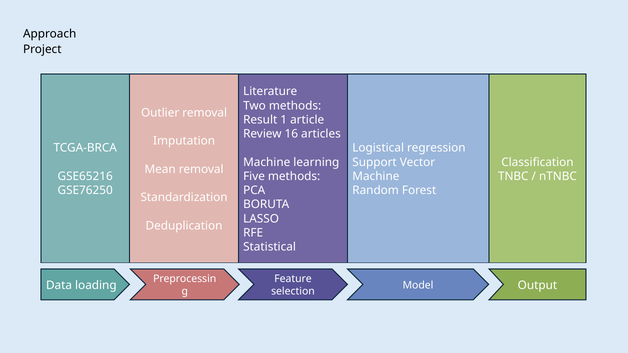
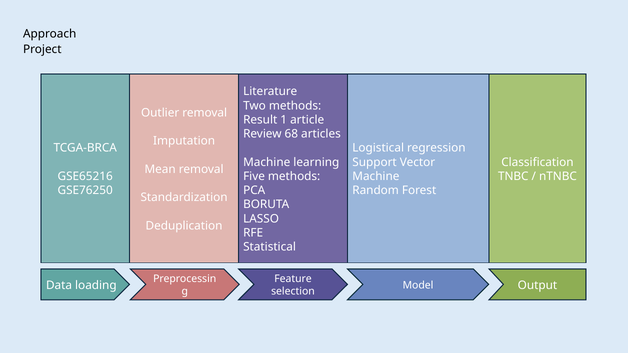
16: 16 -> 68
